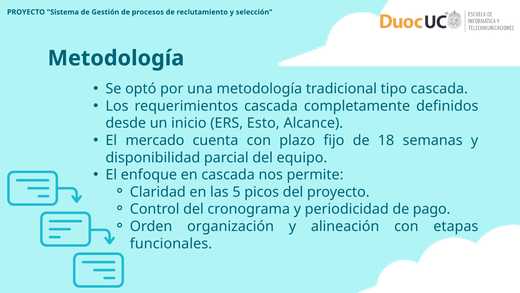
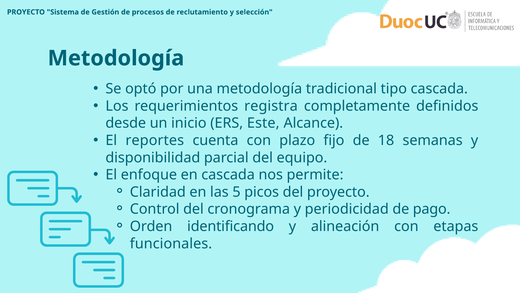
requerimientos cascada: cascada -> registra
Esto: Esto -> Este
mercado: mercado -> reportes
organización: organización -> identificando
